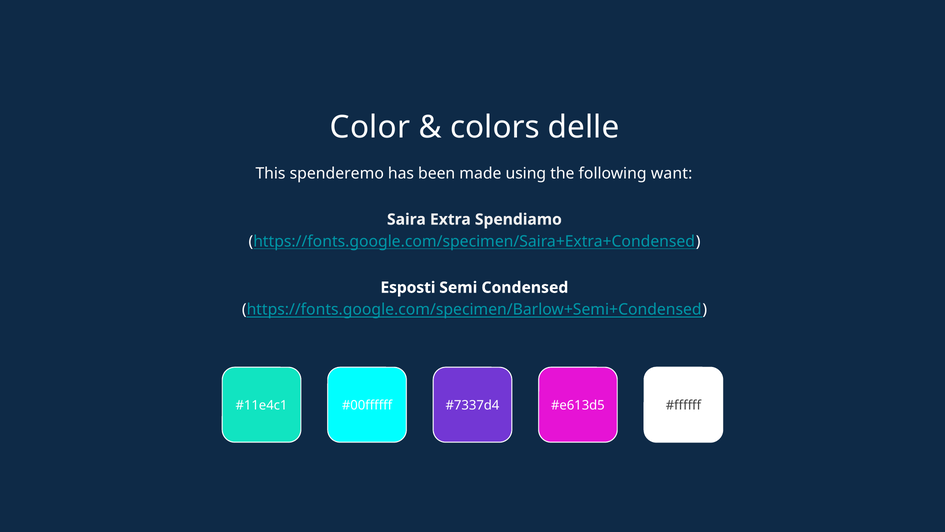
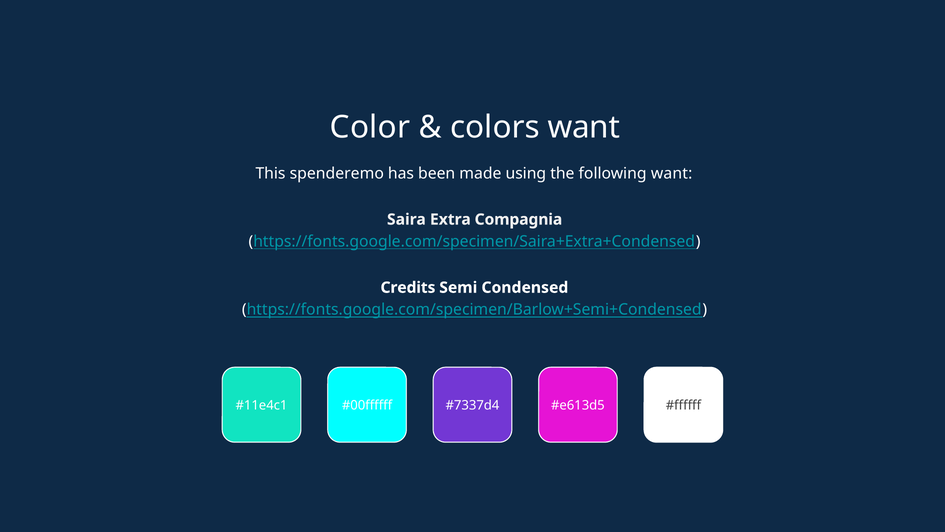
colors delle: delle -> want
Spendiamo: Spendiamo -> Compagnia
Esposti: Esposti -> Credits
